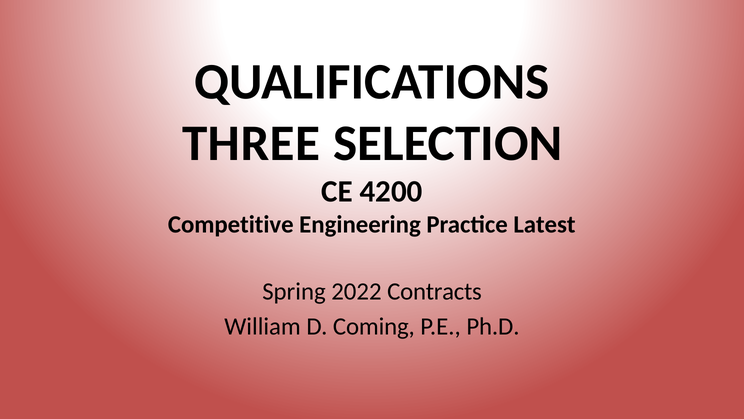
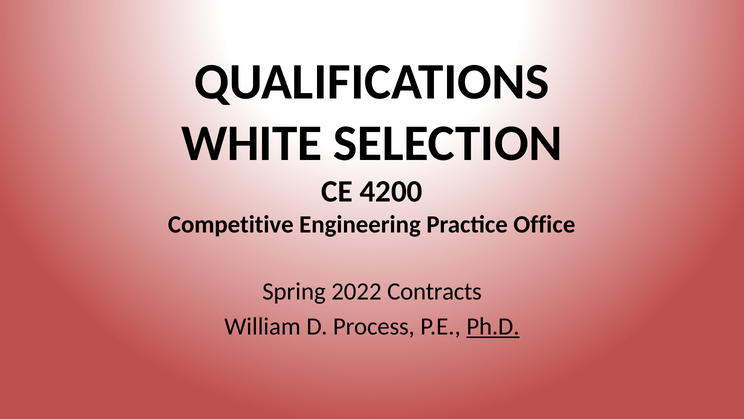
THREE: THREE -> WHITE
Latest: Latest -> Office
Coming: Coming -> Process
Ph.D underline: none -> present
